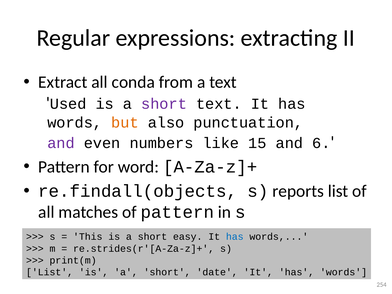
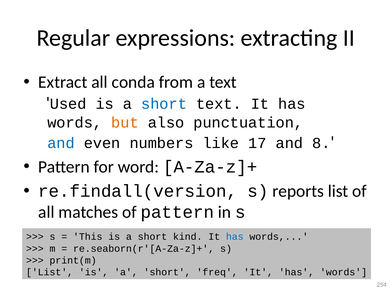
short at (164, 104) colour: purple -> blue
and at (61, 143) colour: purple -> blue
15: 15 -> 17
6: 6 -> 8
re.findall(objects: re.findall(objects -> re.findall(version
easy: easy -> kind
re.strides(r'[A-Za-z]+: re.strides(r'[A-Za-z]+ -> re.seaborn(r'[A-Za-z]+
date: date -> freq
